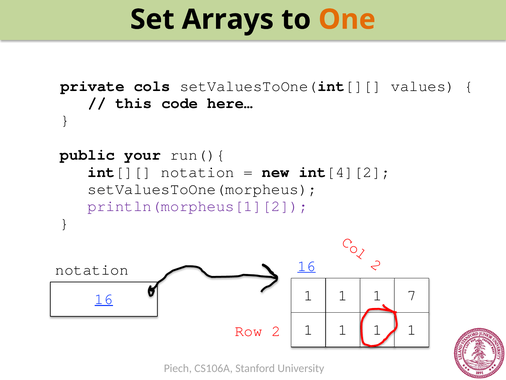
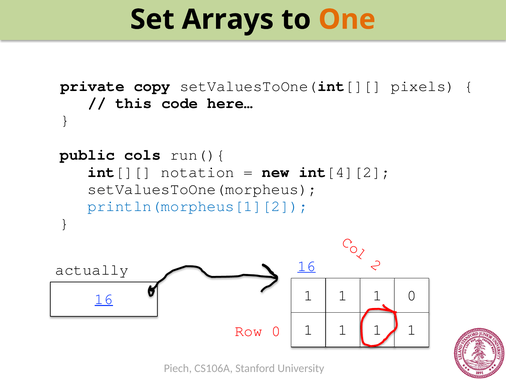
cols: cols -> copy
values: values -> pixels
your: your -> cols
println(morpheus[1][2 colour: purple -> blue
notation at (92, 269): notation -> actually
7 at (412, 295): 7 -> 0
Row 2: 2 -> 0
